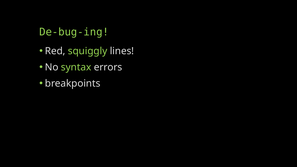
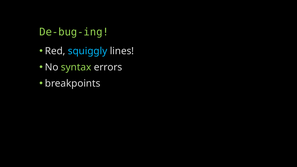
squiggly colour: light green -> light blue
